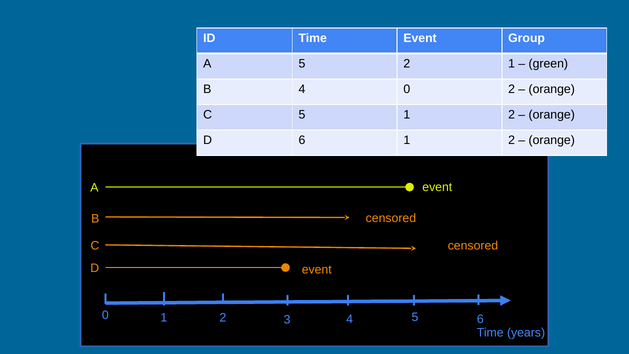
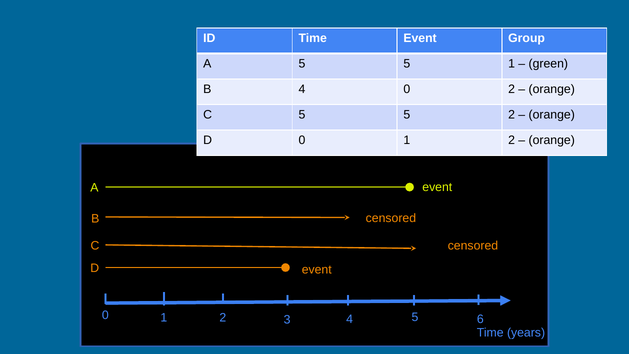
A 5 2: 2 -> 5
C 5 1: 1 -> 5
D 6: 6 -> 0
